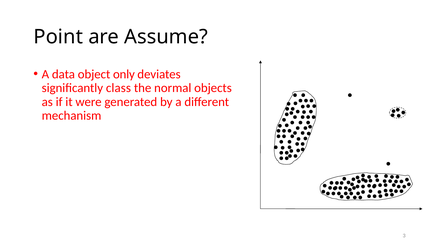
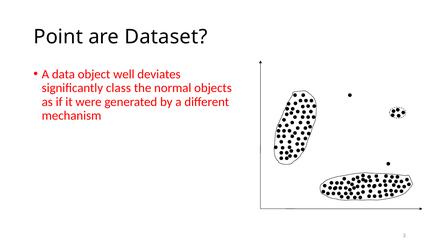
Assume: Assume -> Dataset
only: only -> well
